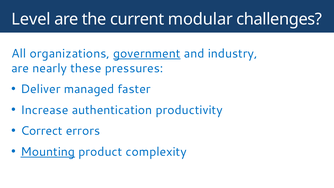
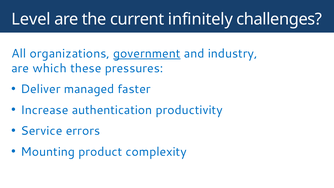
modular: modular -> infinitely
nearly: nearly -> which
Correct: Correct -> Service
Mounting underline: present -> none
